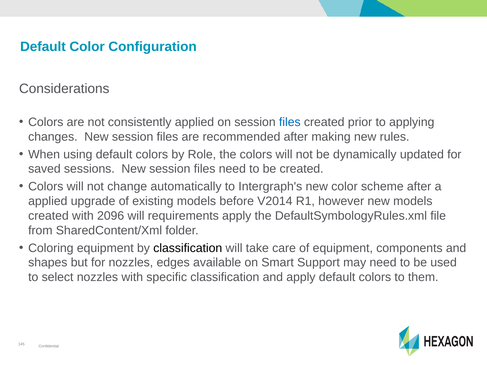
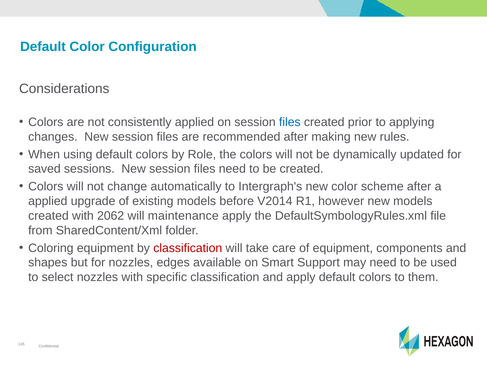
2096: 2096 -> 2062
requirements: requirements -> maintenance
classification at (188, 248) colour: black -> red
